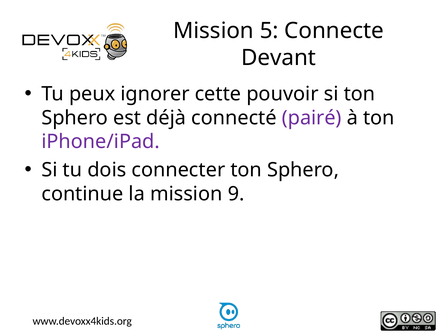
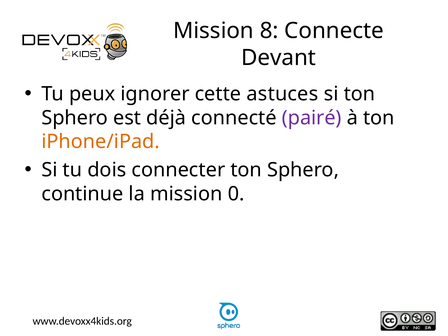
5: 5 -> 8
pouvoir: pouvoir -> astuces
iPhone/iPad colour: purple -> orange
9: 9 -> 0
